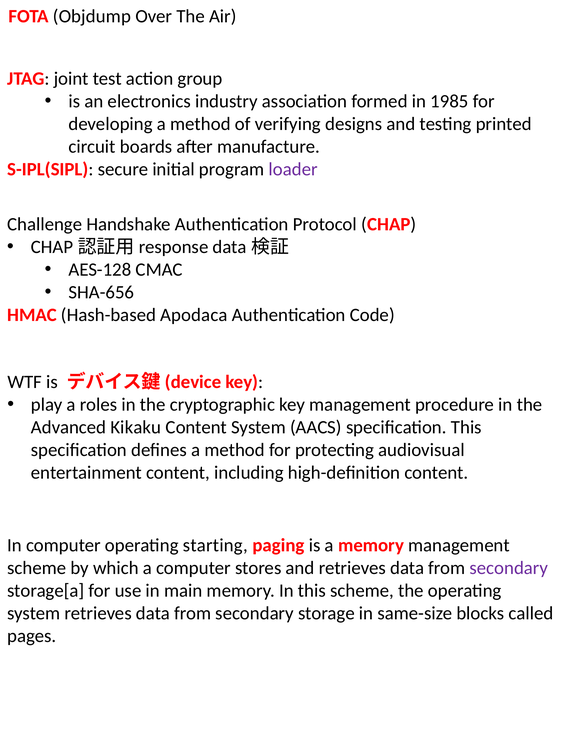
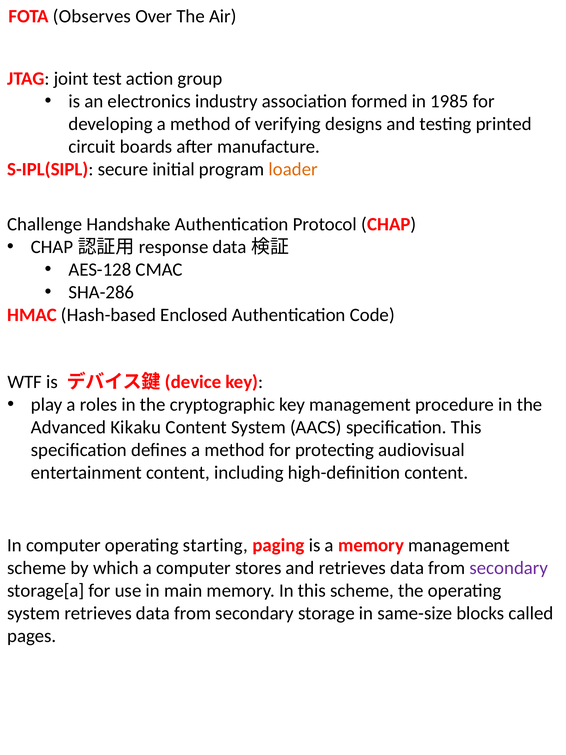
Objdump: Objdump -> Observes
loader colour: purple -> orange
SHA-656: SHA-656 -> SHA-286
Apodaca: Apodaca -> Enclosed
